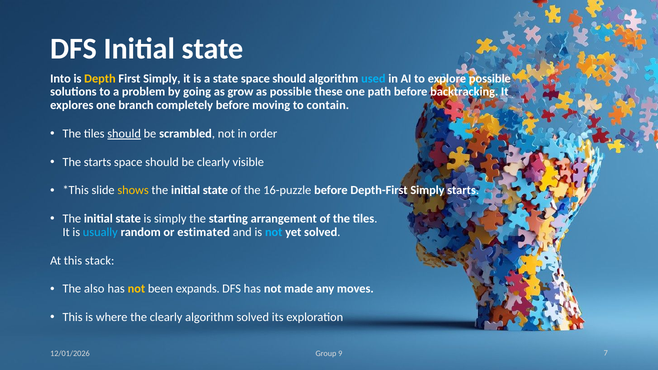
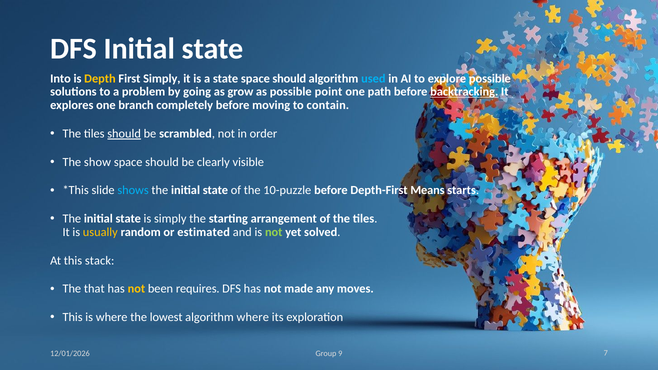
these: these -> point
backtracking underline: none -> present
The starts: starts -> show
shows colour: yellow -> light blue
16-puzzle: 16-puzzle -> 10-puzzle
Depth-First Simply: Simply -> Means
usually colour: light blue -> yellow
not at (274, 232) colour: light blue -> light green
also: also -> that
expands: expands -> requires
the clearly: clearly -> lowest
algorithm solved: solved -> where
